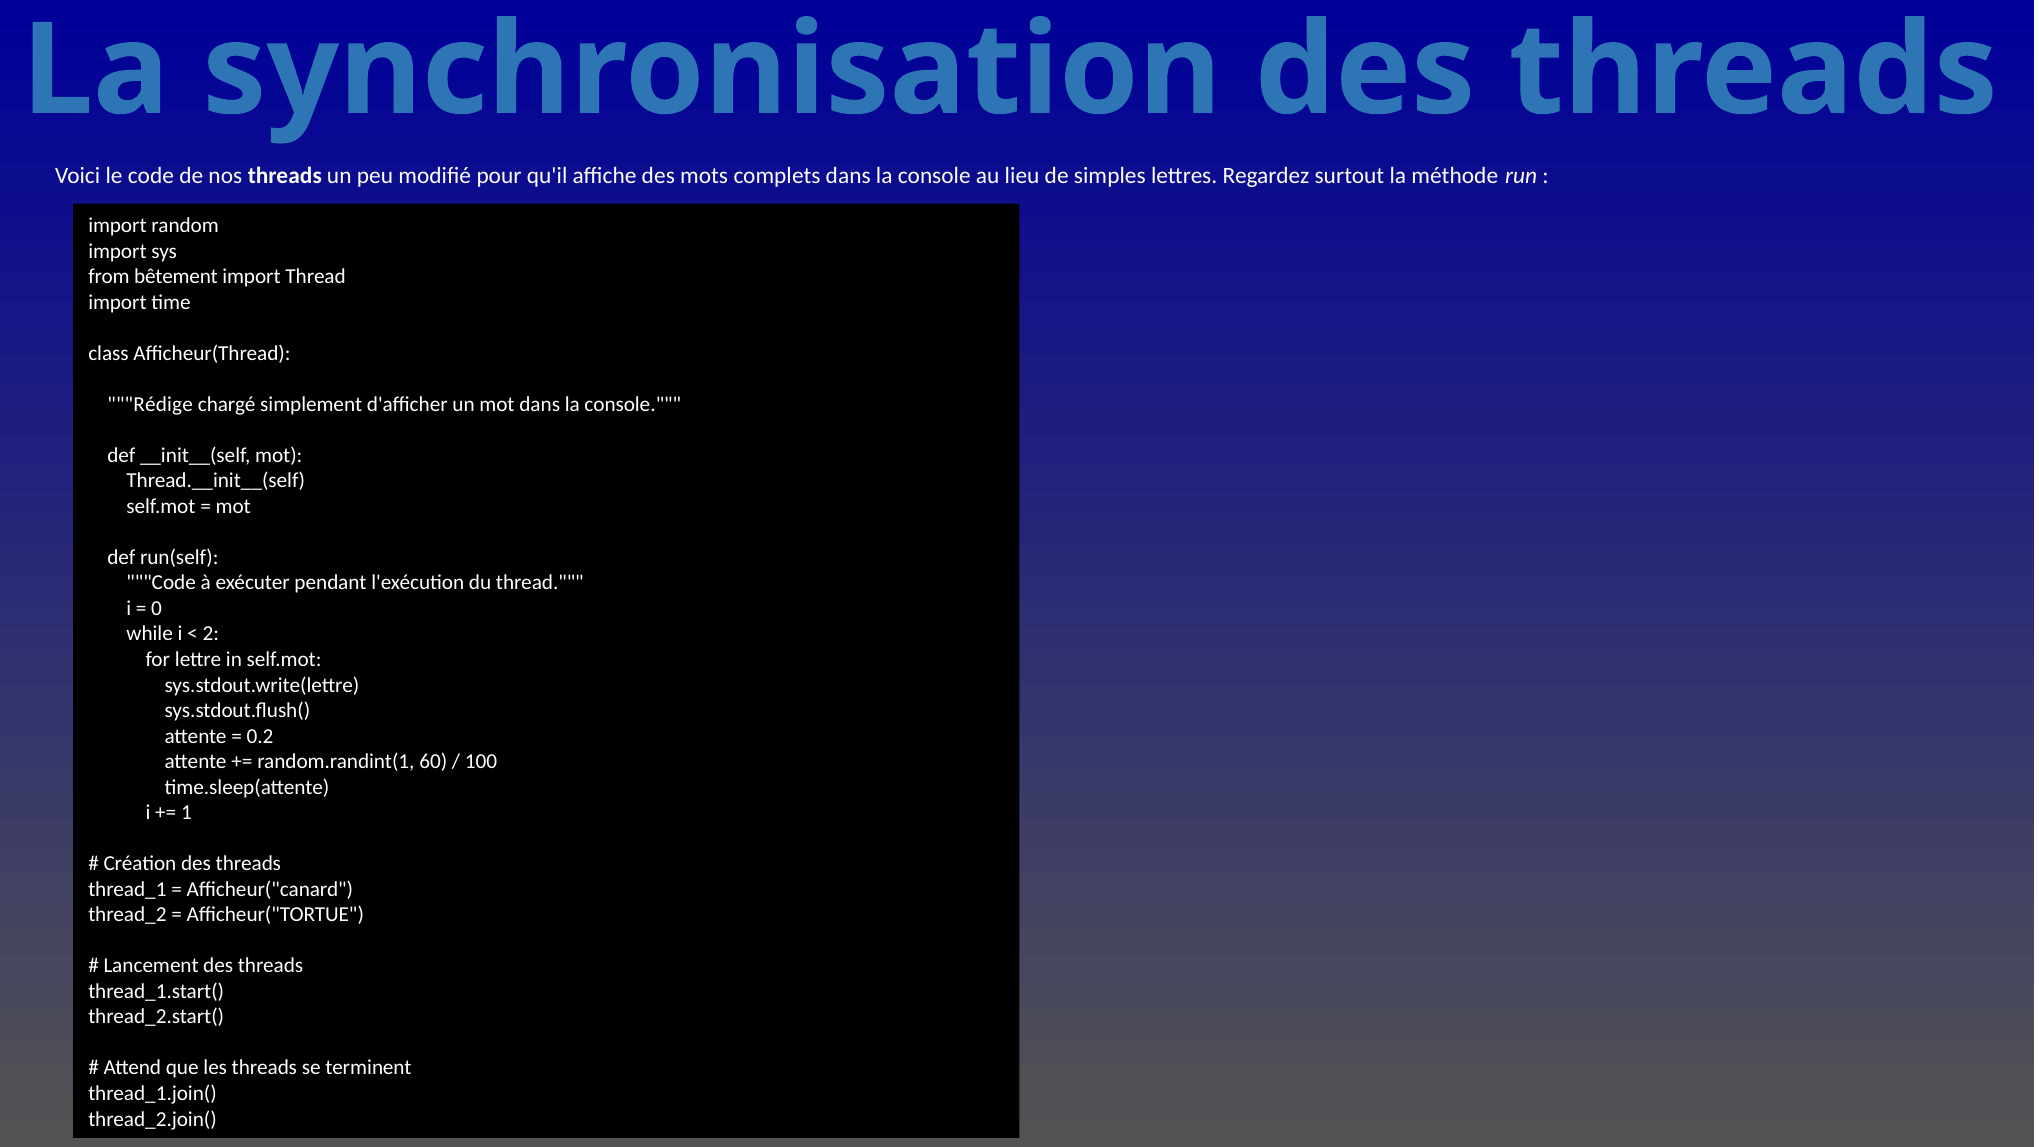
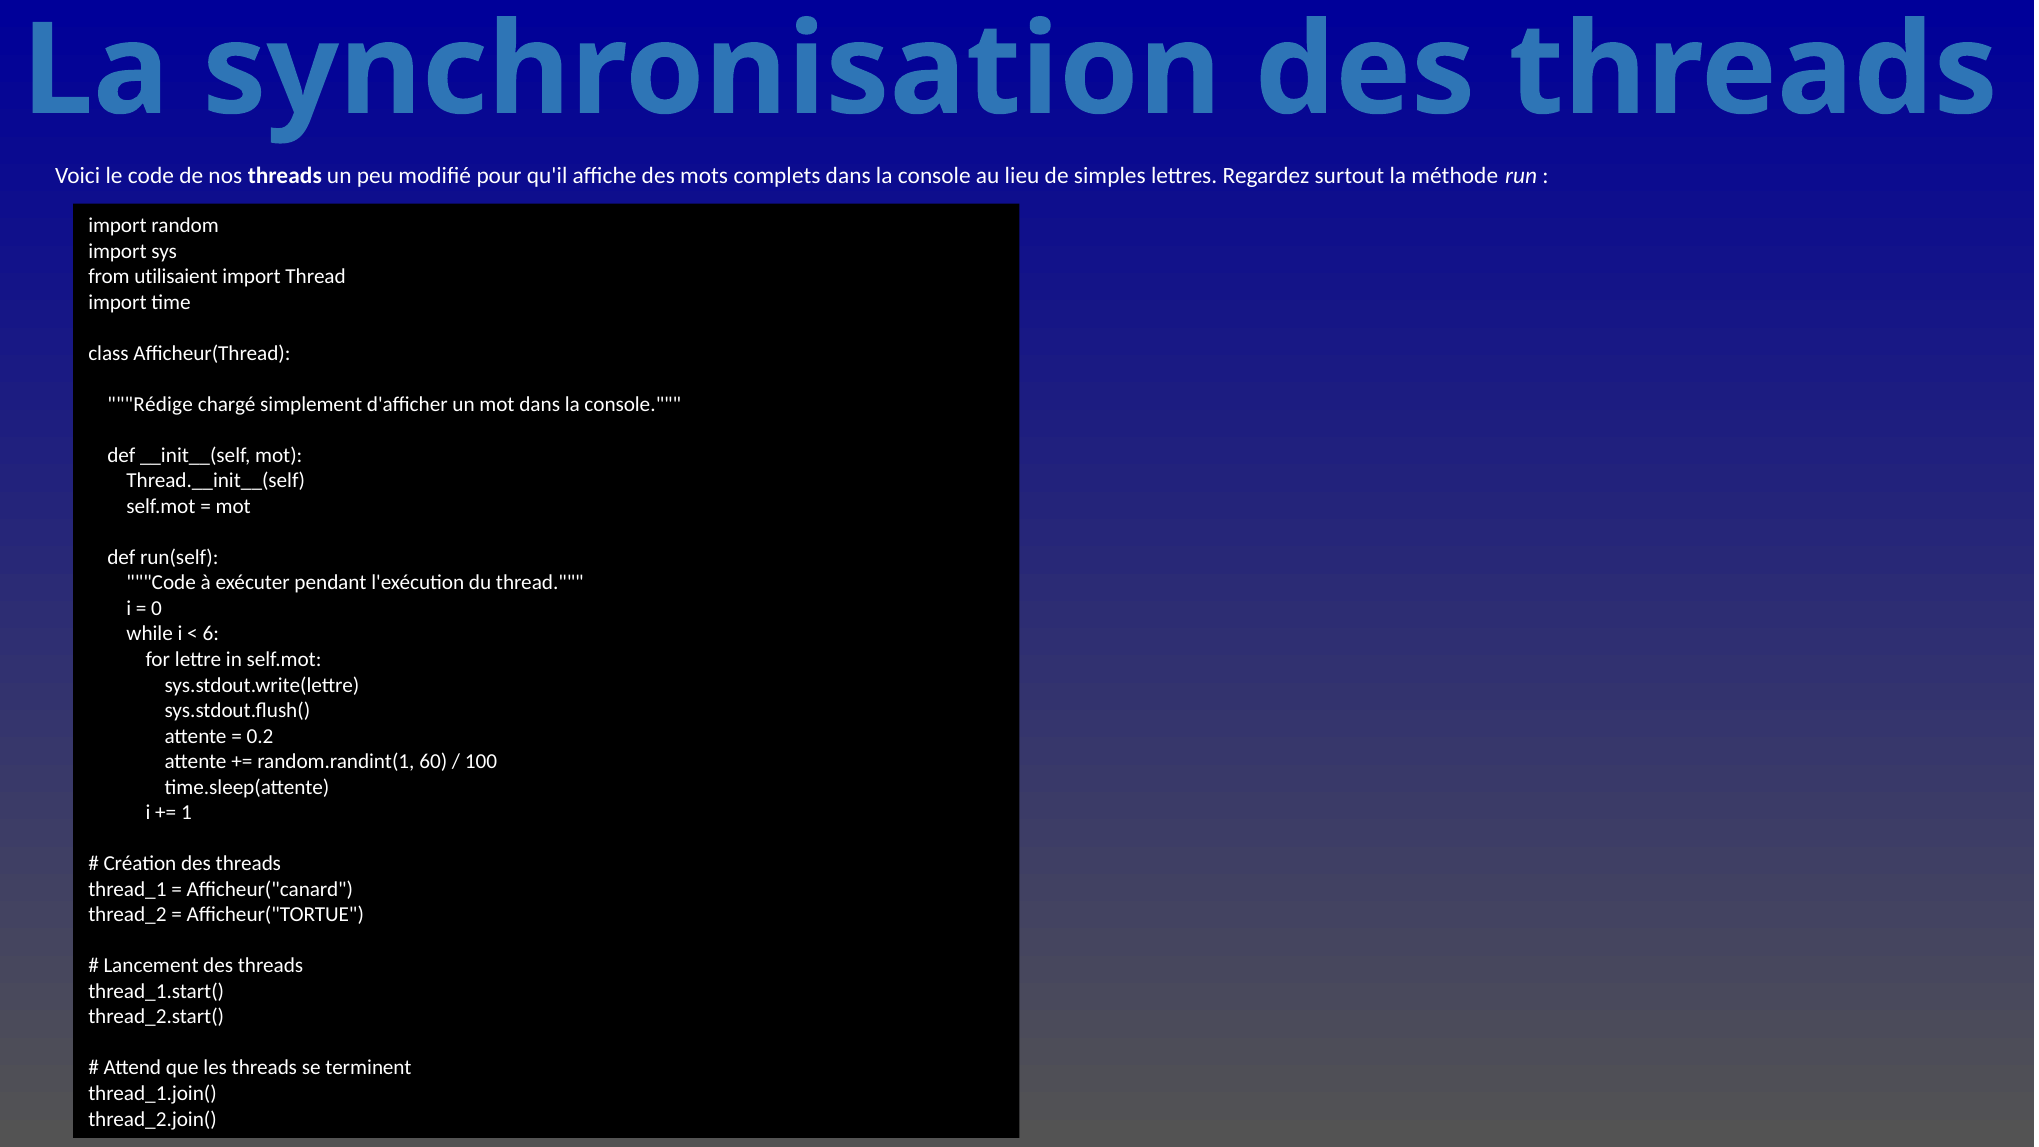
bêtement: bêtement -> utilisaient
2: 2 -> 6
